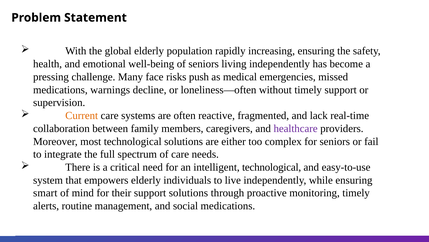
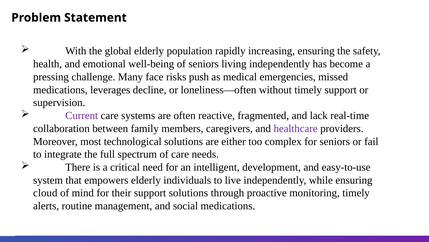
warnings: warnings -> leverages
Current colour: orange -> purple
intelligent technological: technological -> development
smart: smart -> cloud
